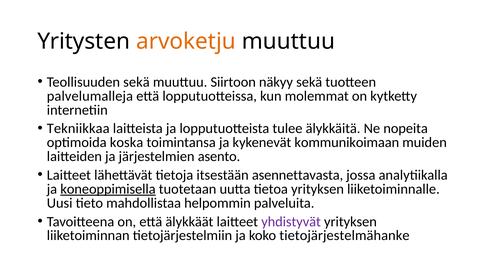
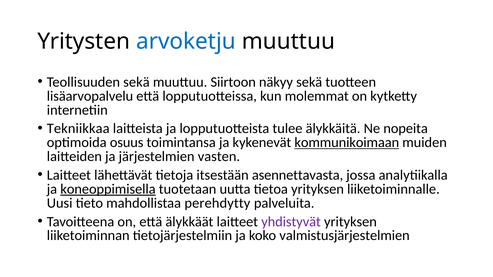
arvoketju colour: orange -> blue
palvelumalleja: palvelumalleja -> lisäarvopalvelu
koska: koska -> osuus
kommunikoimaan underline: none -> present
asento: asento -> vasten
helpommin: helpommin -> perehdytty
tietojärjestelmähanke: tietojärjestelmähanke -> valmistusjärjestelmien
